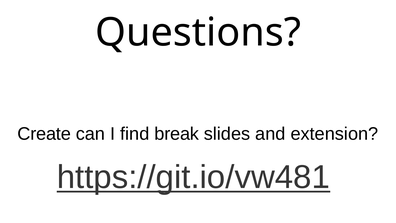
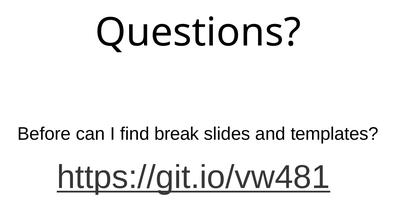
Create: Create -> Before
extension: extension -> templates
